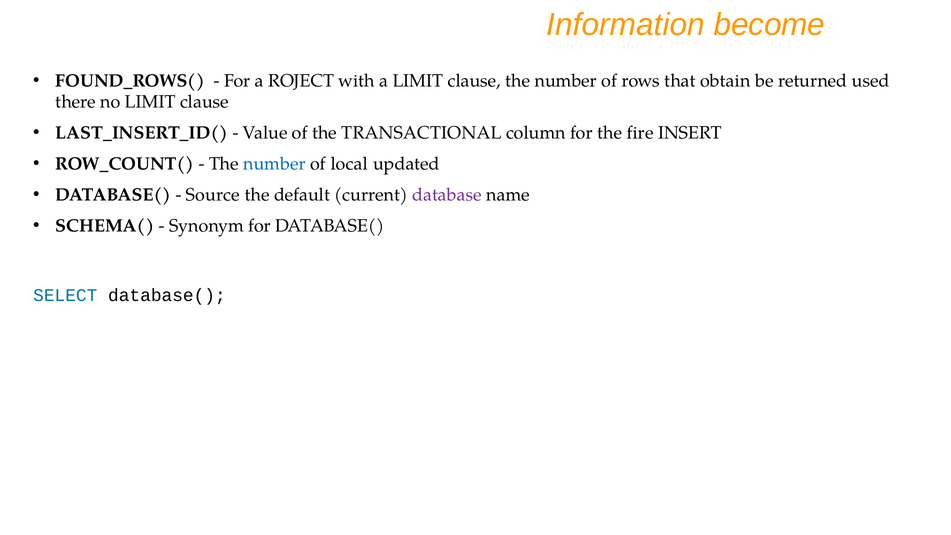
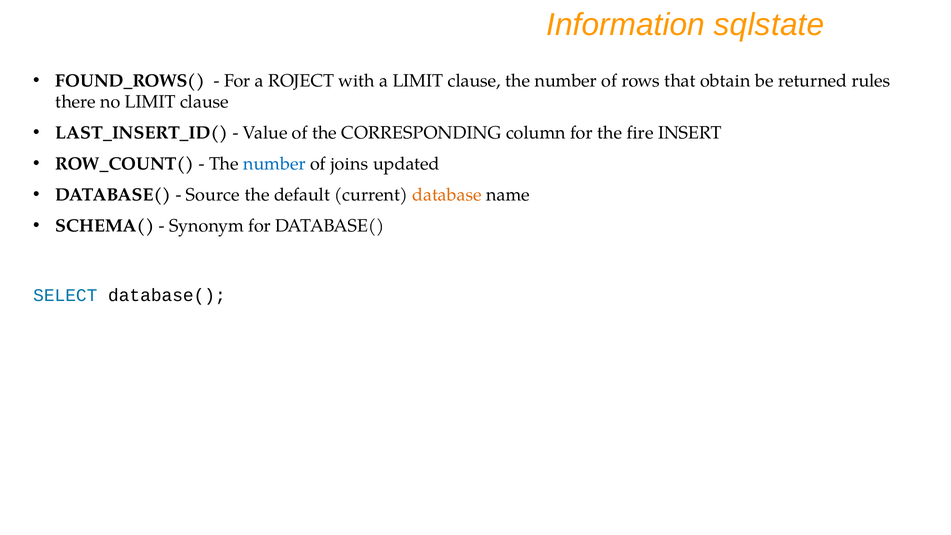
become: become -> sqlstate
used: used -> rules
TRANSACTIONAL: TRANSACTIONAL -> CORRESPONDING
local: local -> joins
database colour: purple -> orange
